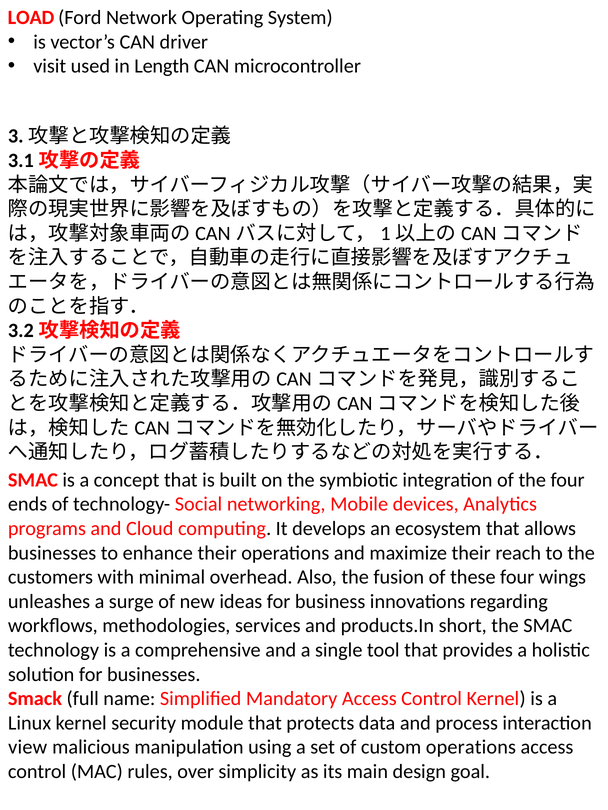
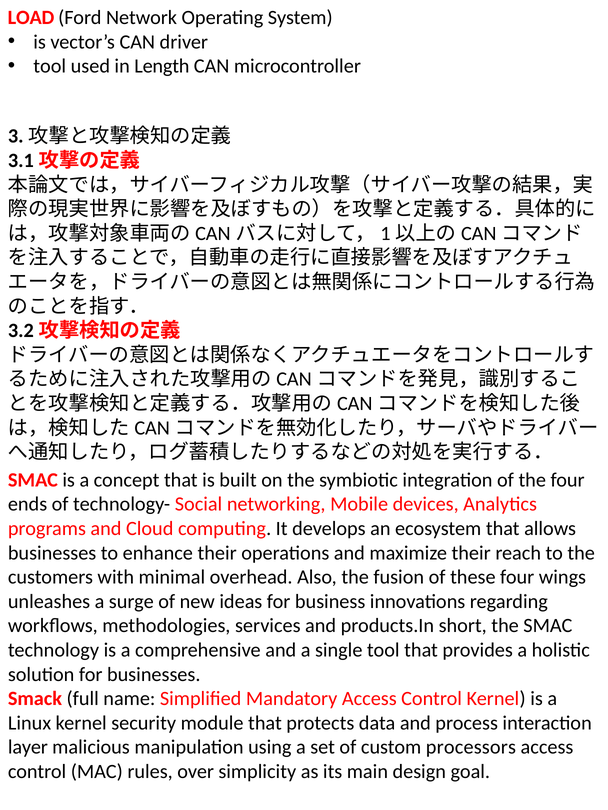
visit at (50, 66): visit -> tool
view: view -> layer
custom operations: operations -> processors
